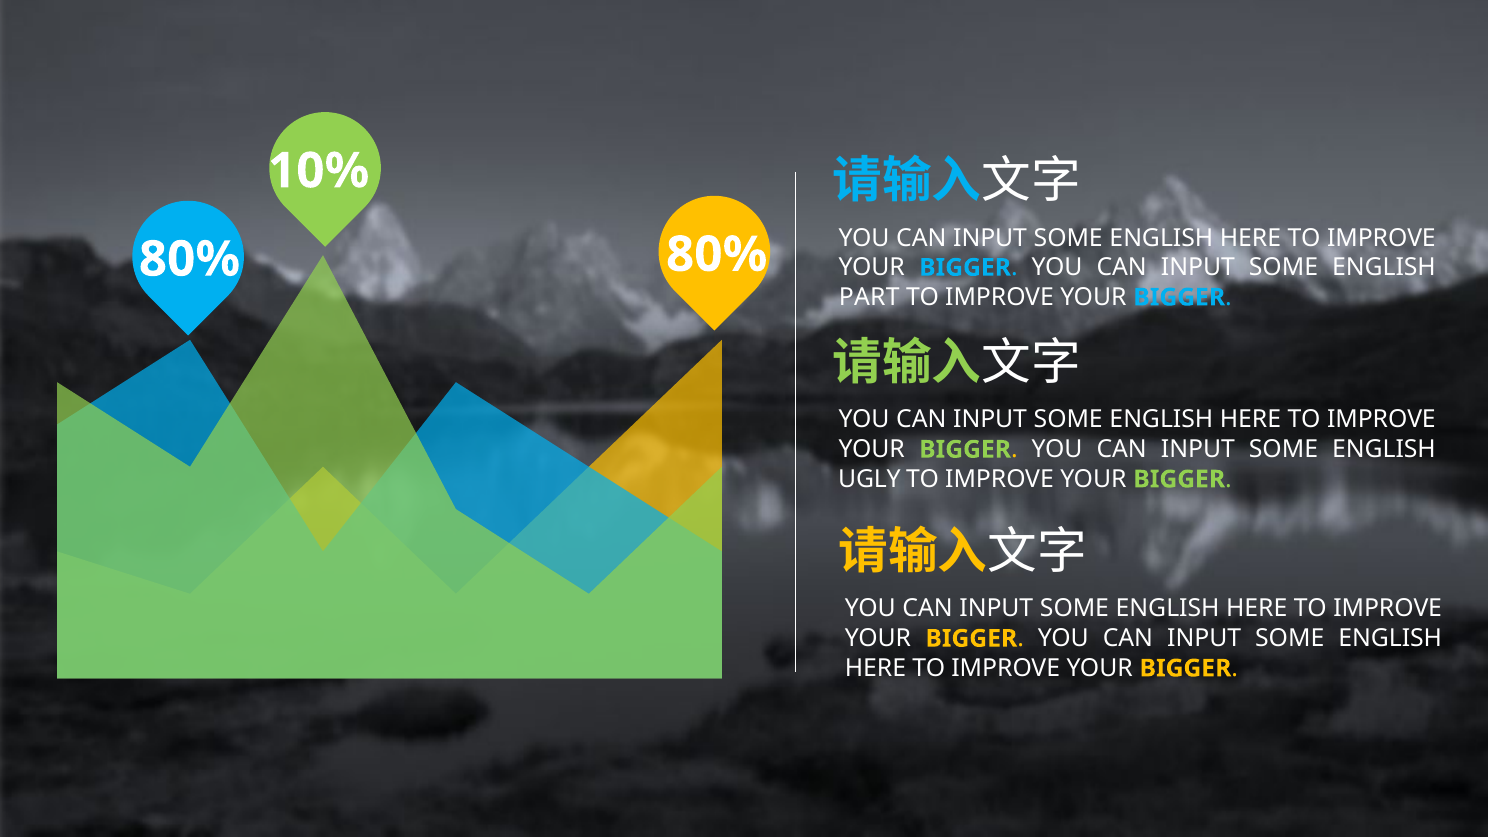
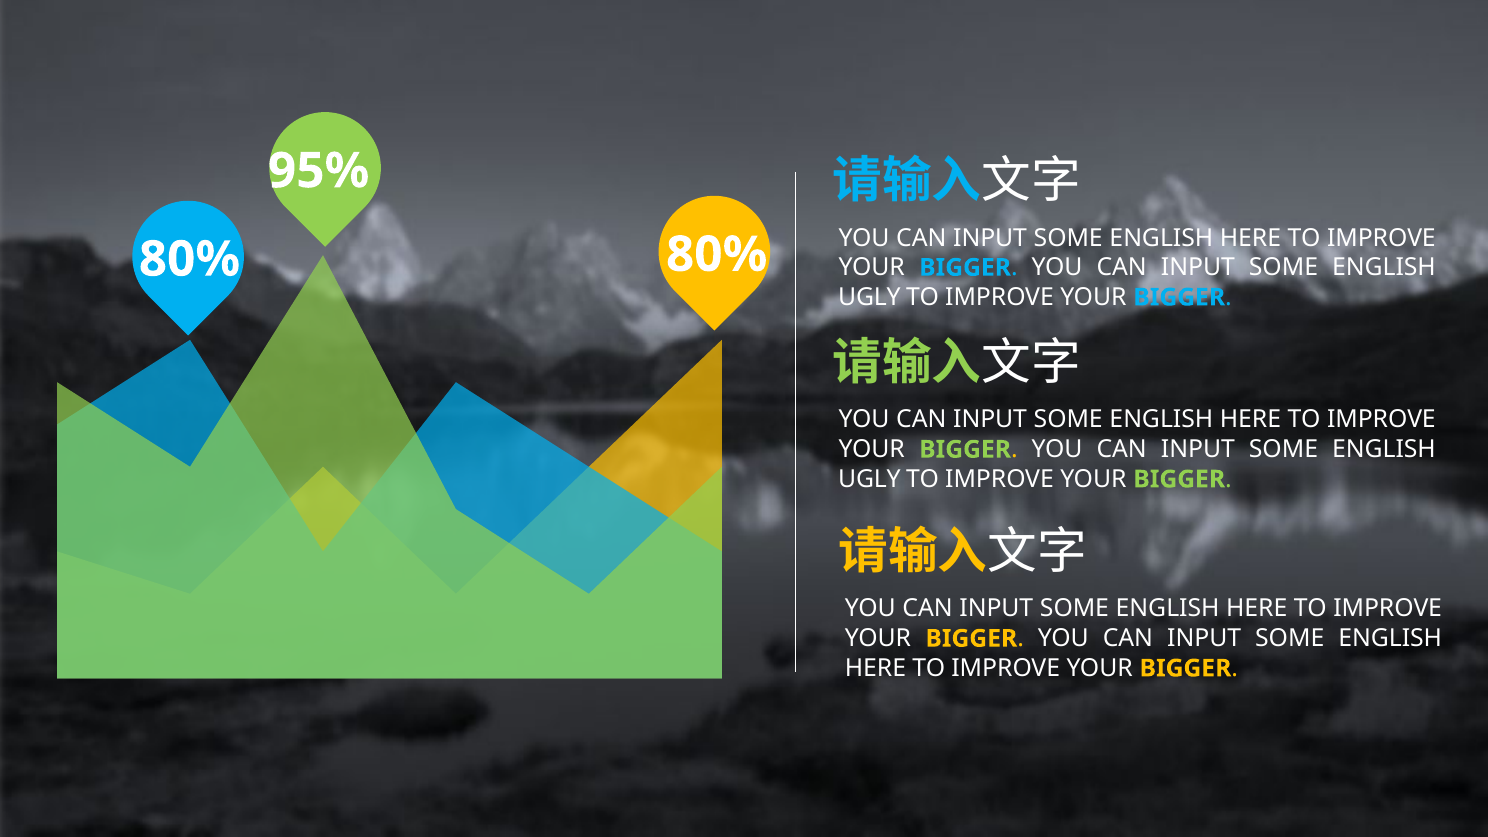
10%: 10% -> 95%
PART at (869, 297): PART -> UGLY
